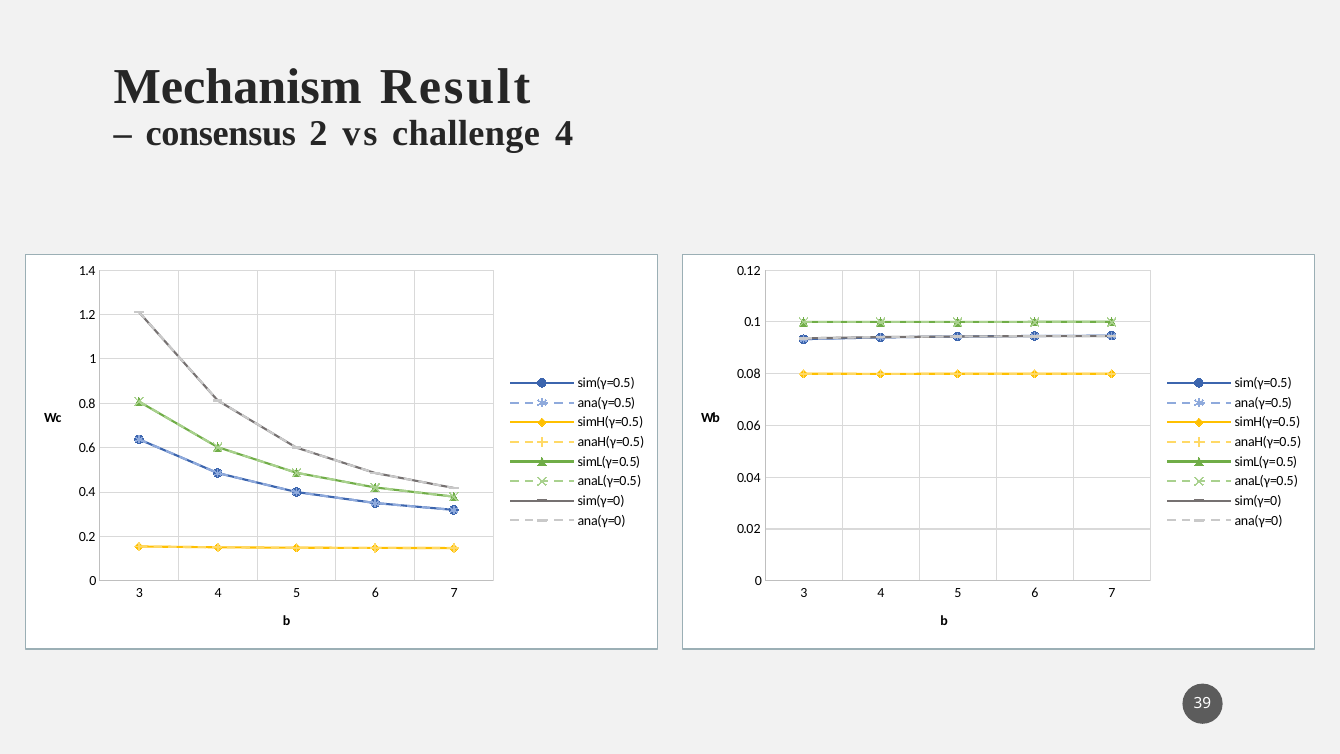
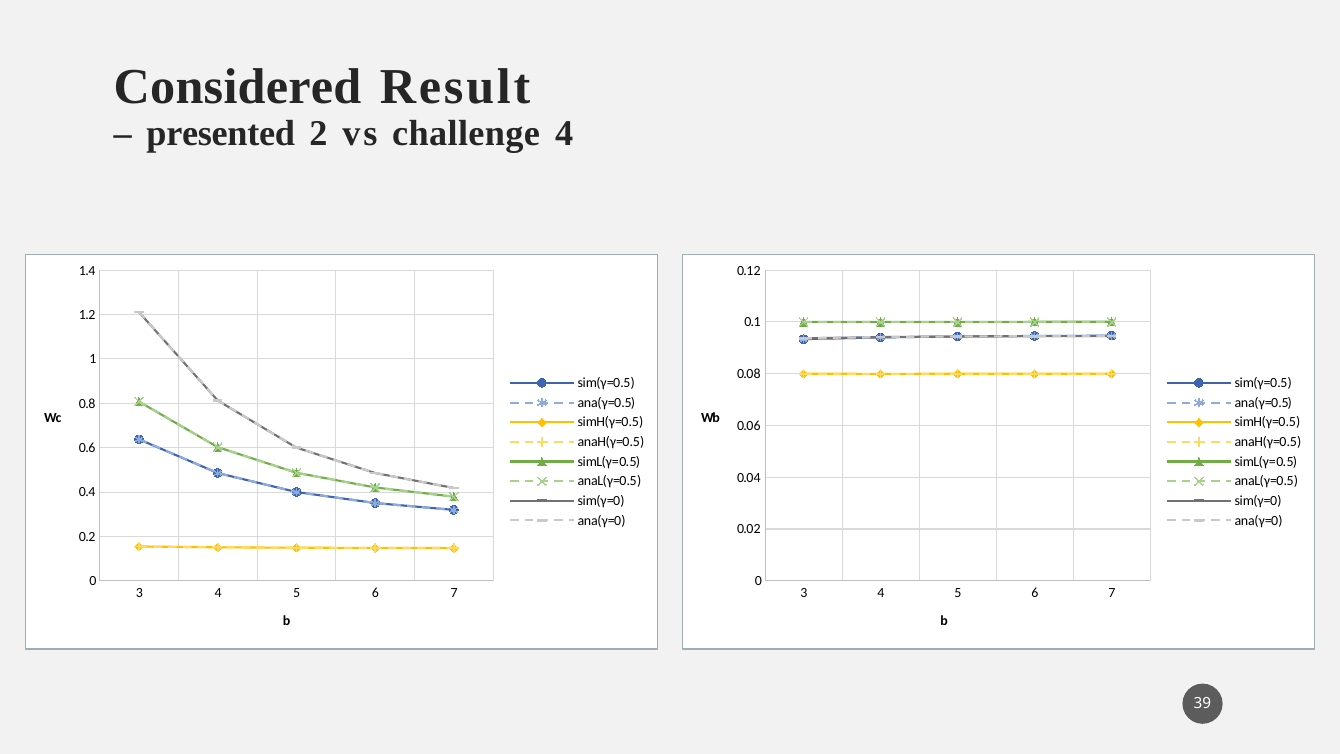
Mechanism: Mechanism -> Considered
consensus: consensus -> presented
